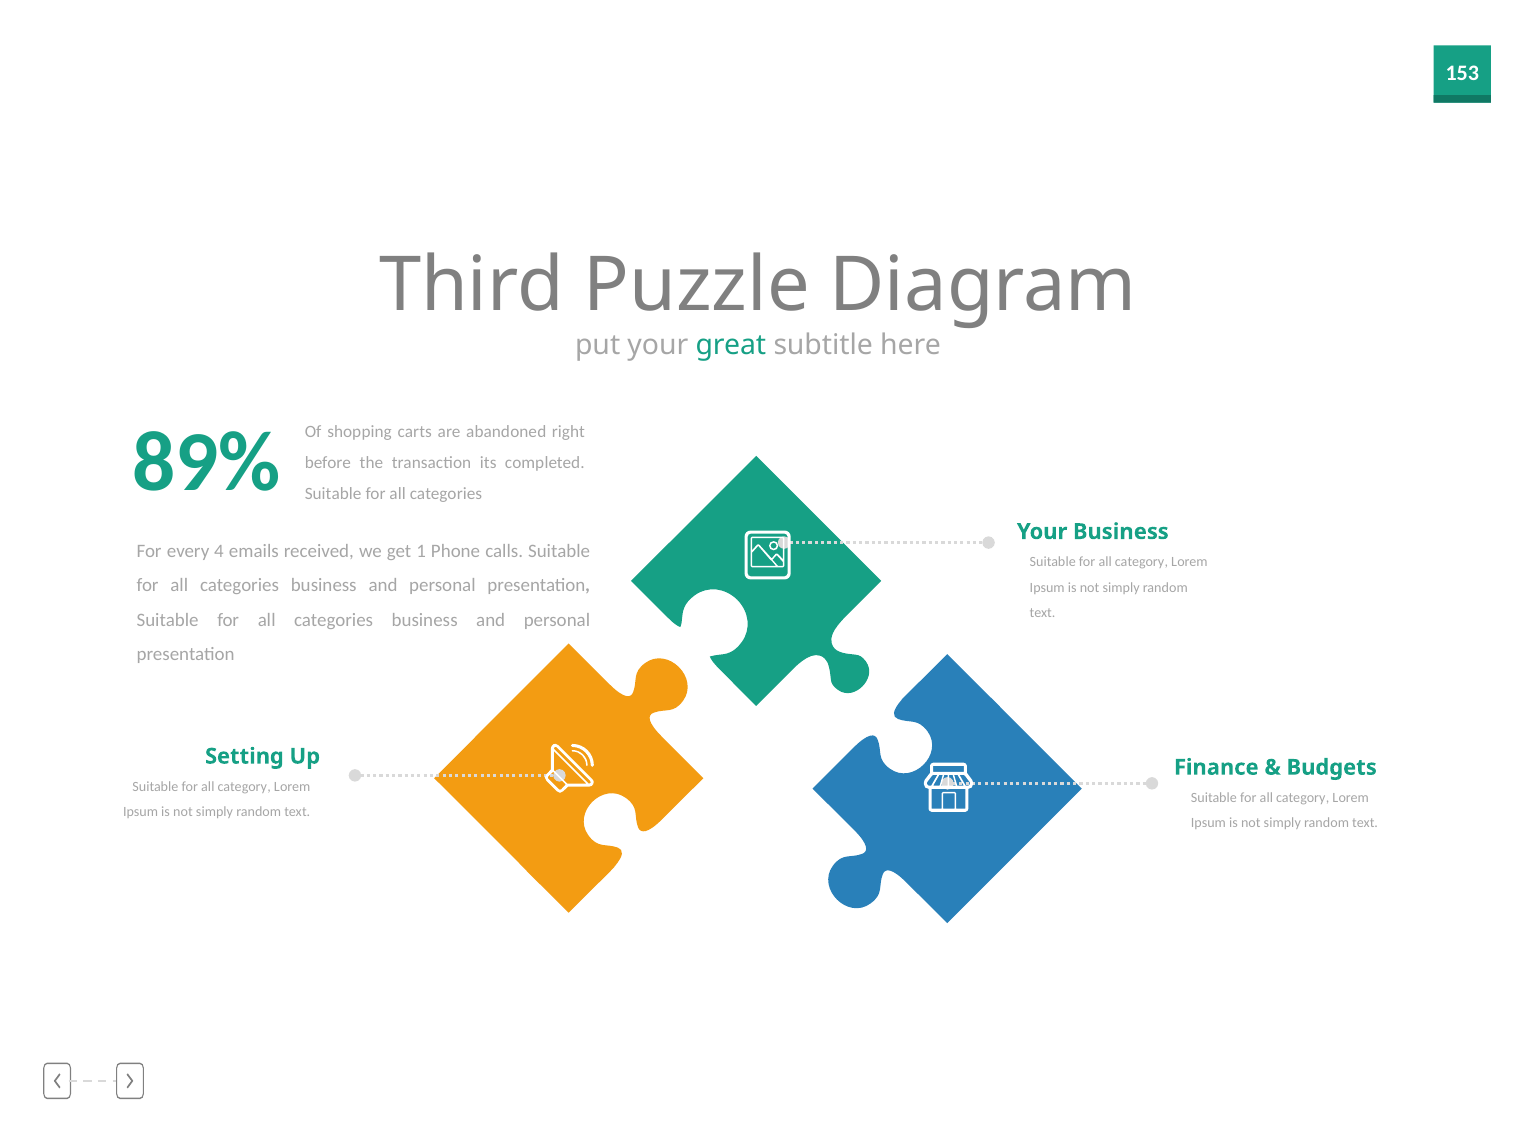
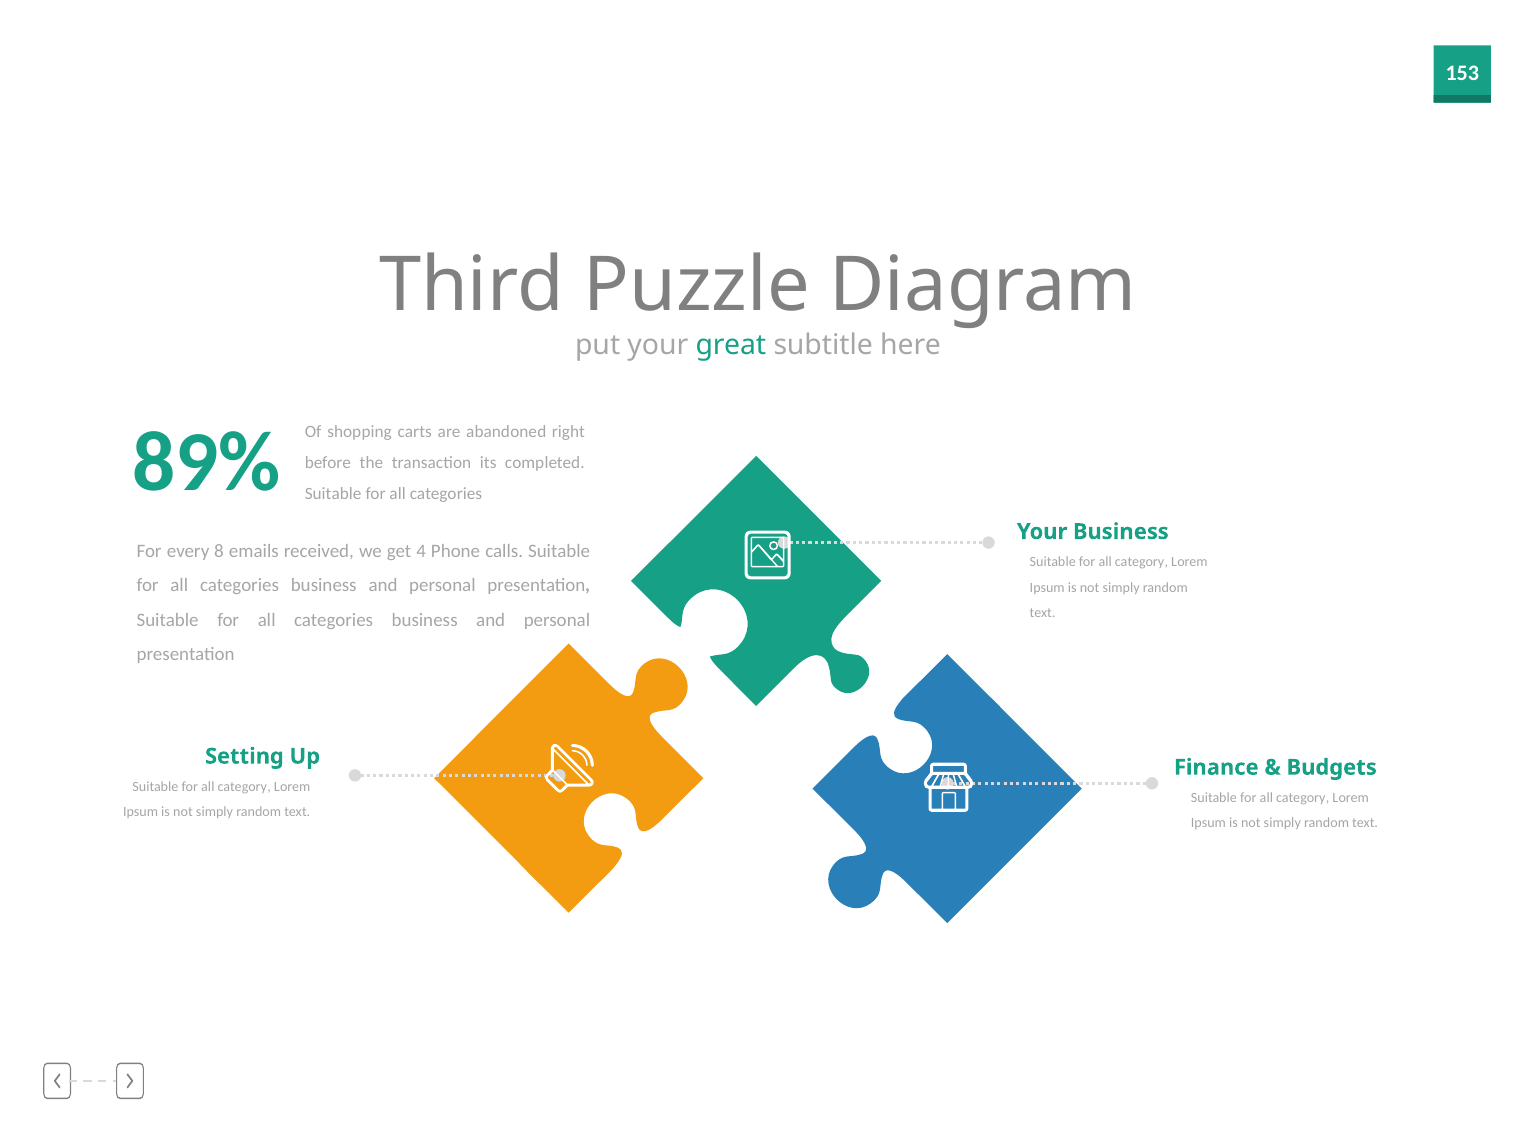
4: 4 -> 8
1: 1 -> 4
